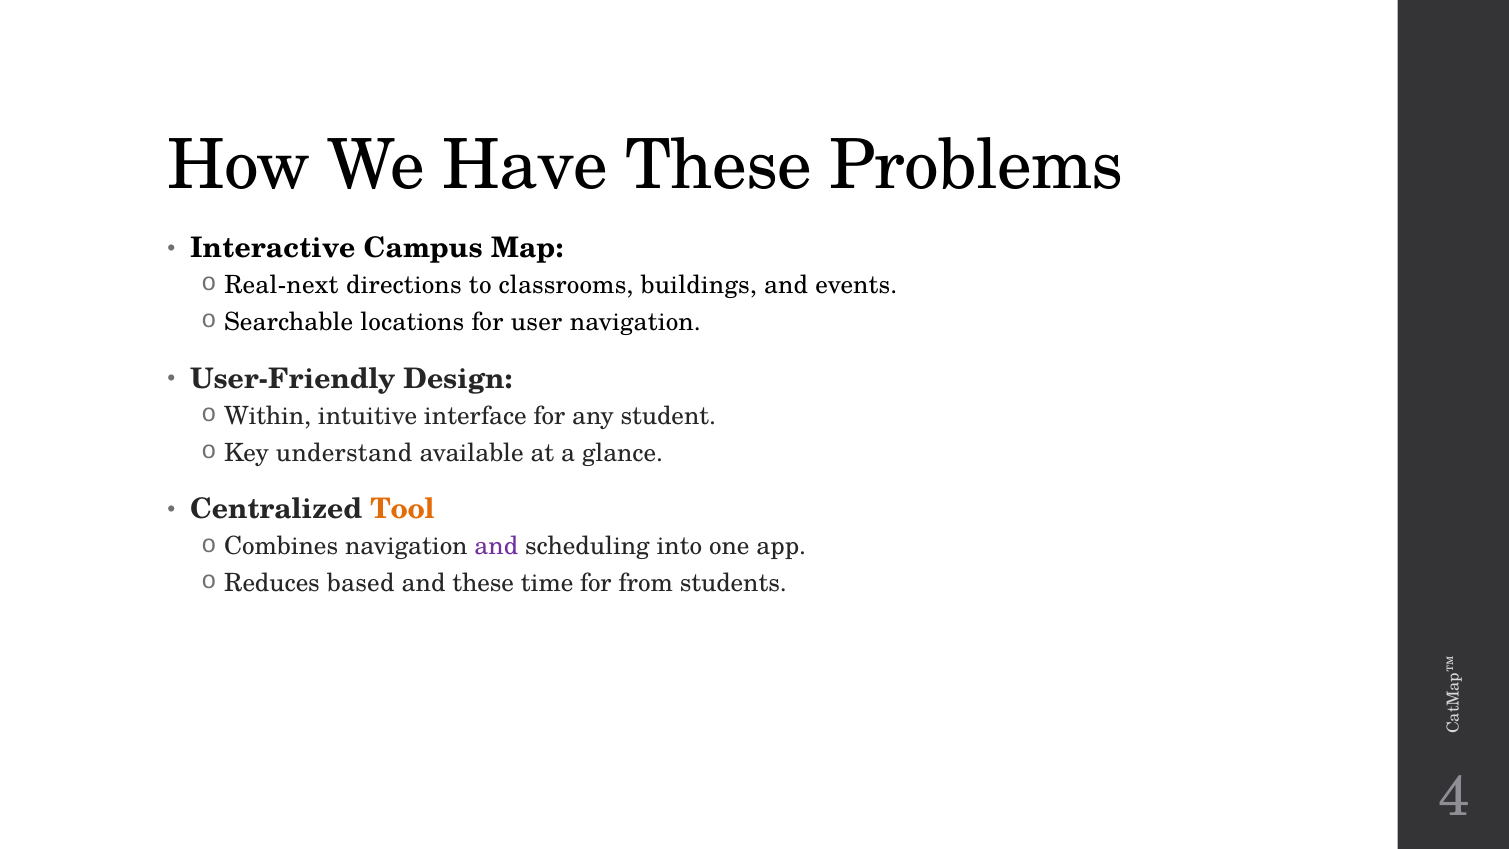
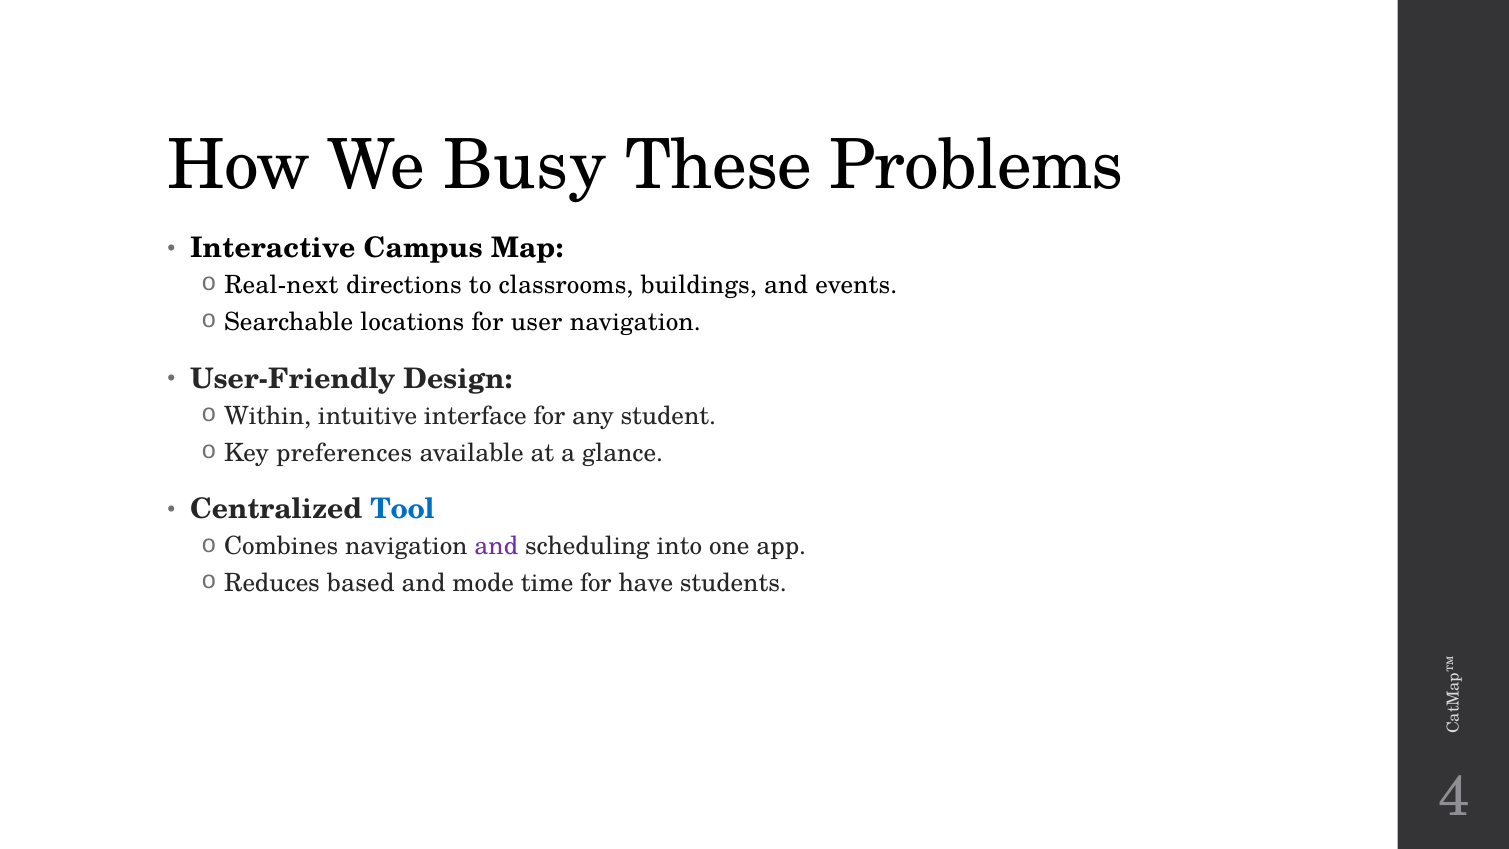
Have: Have -> Busy
understand: understand -> preferences
Tool colour: orange -> blue
and these: these -> mode
from: from -> have
